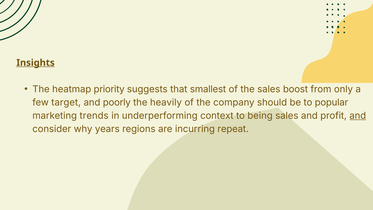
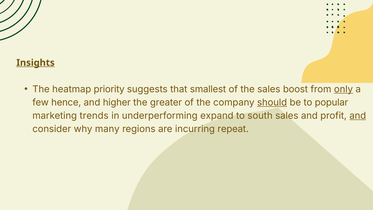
only underline: none -> present
target: target -> hence
poorly: poorly -> higher
heavily: heavily -> greater
should underline: none -> present
context: context -> expand
being: being -> south
years: years -> many
